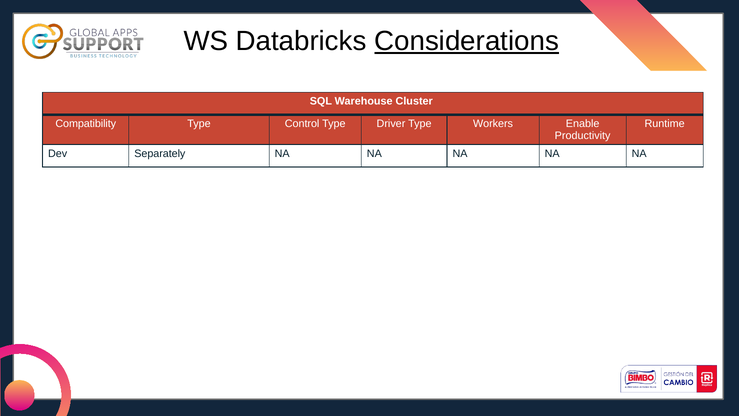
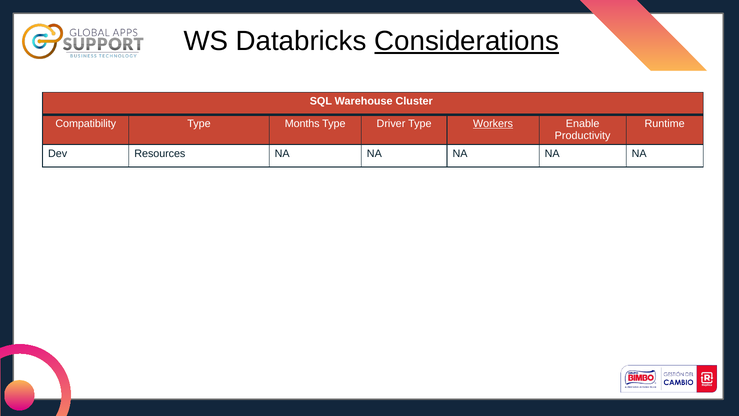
Control: Control -> Months
Workers underline: none -> present
Separately: Separately -> Resources
